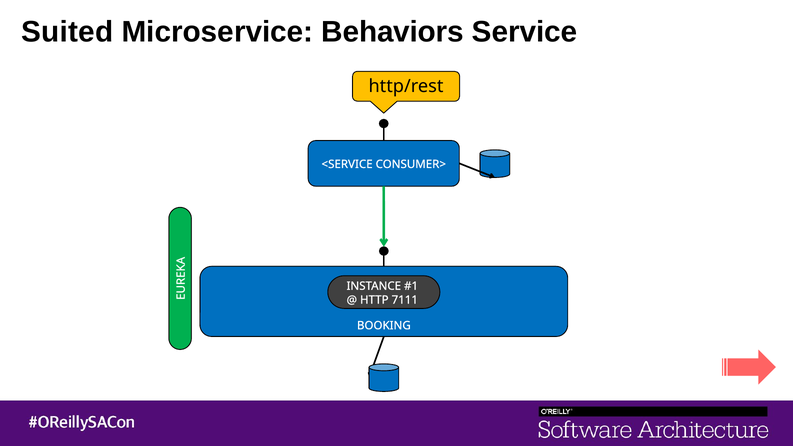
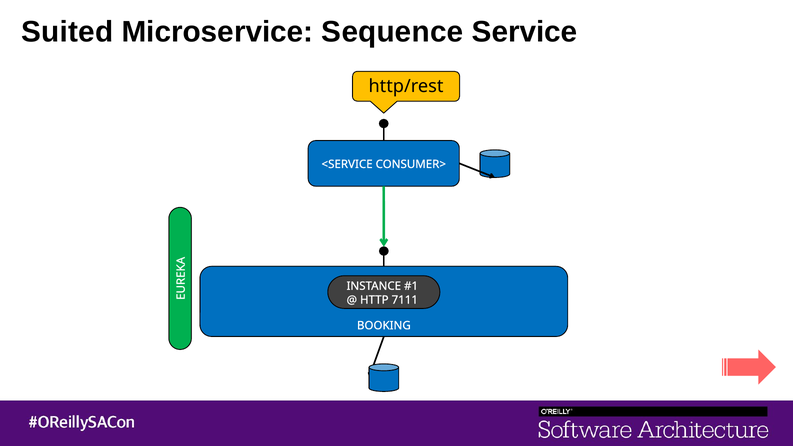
Behaviors: Behaviors -> Sequence
